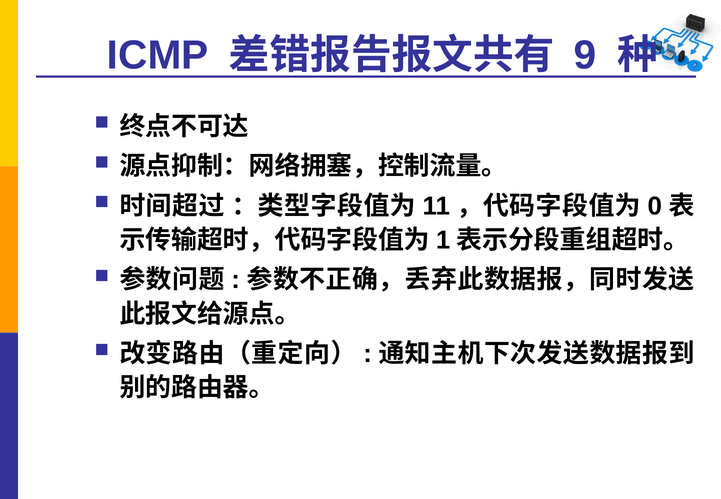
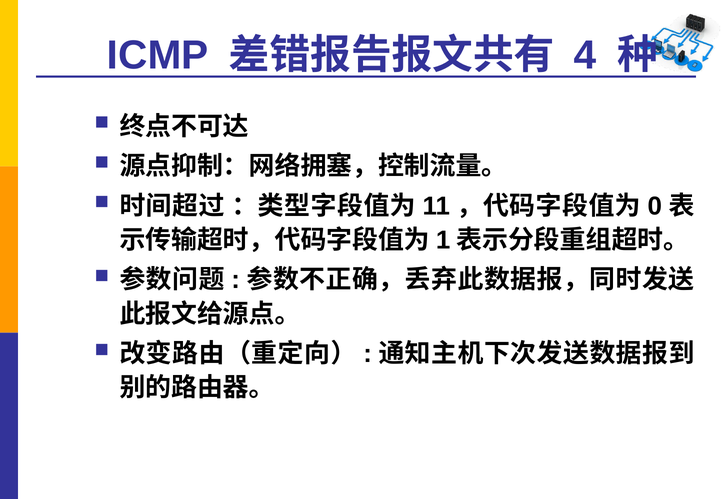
9: 9 -> 4
